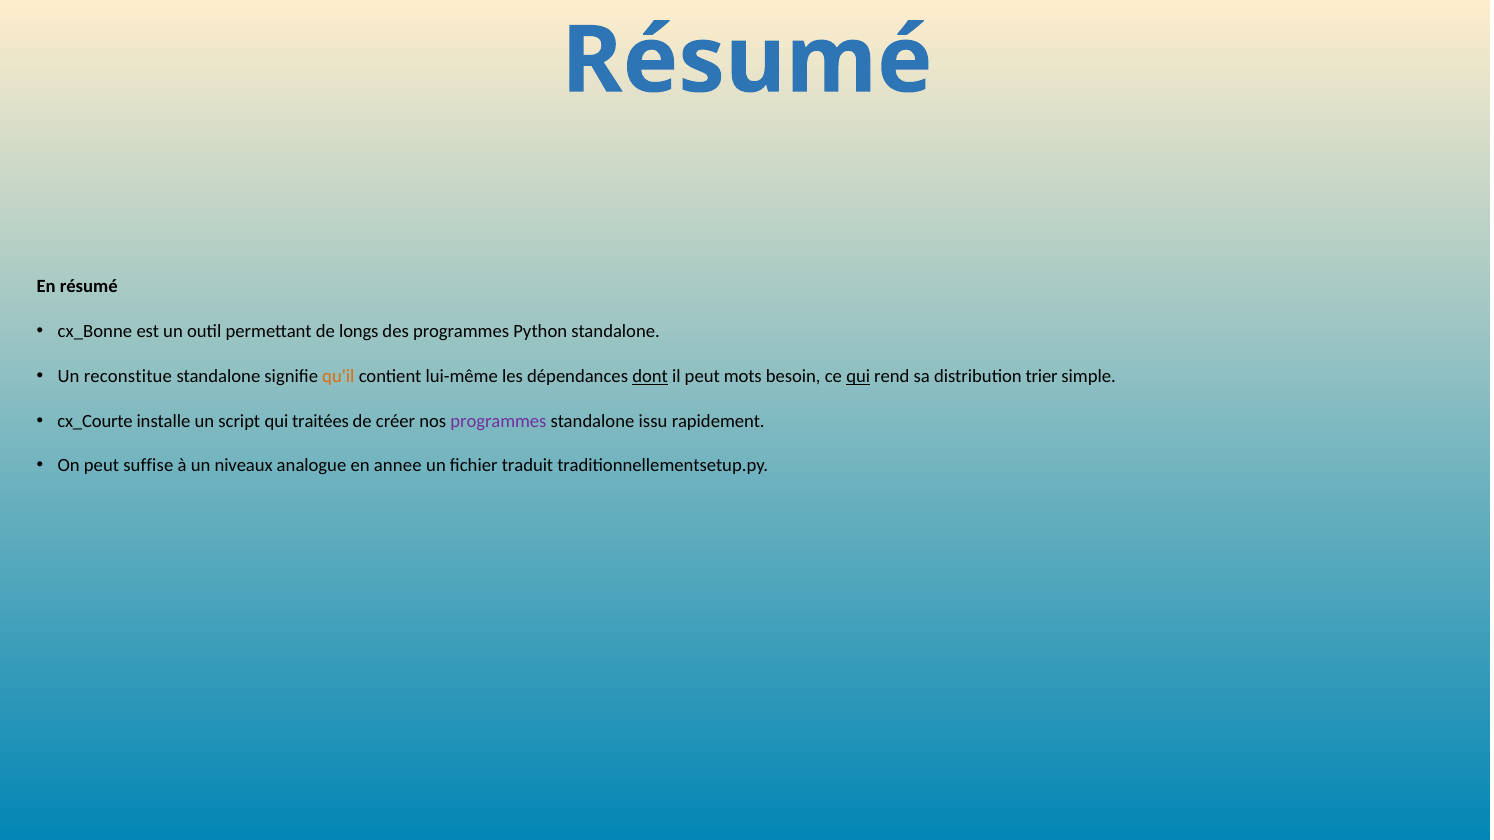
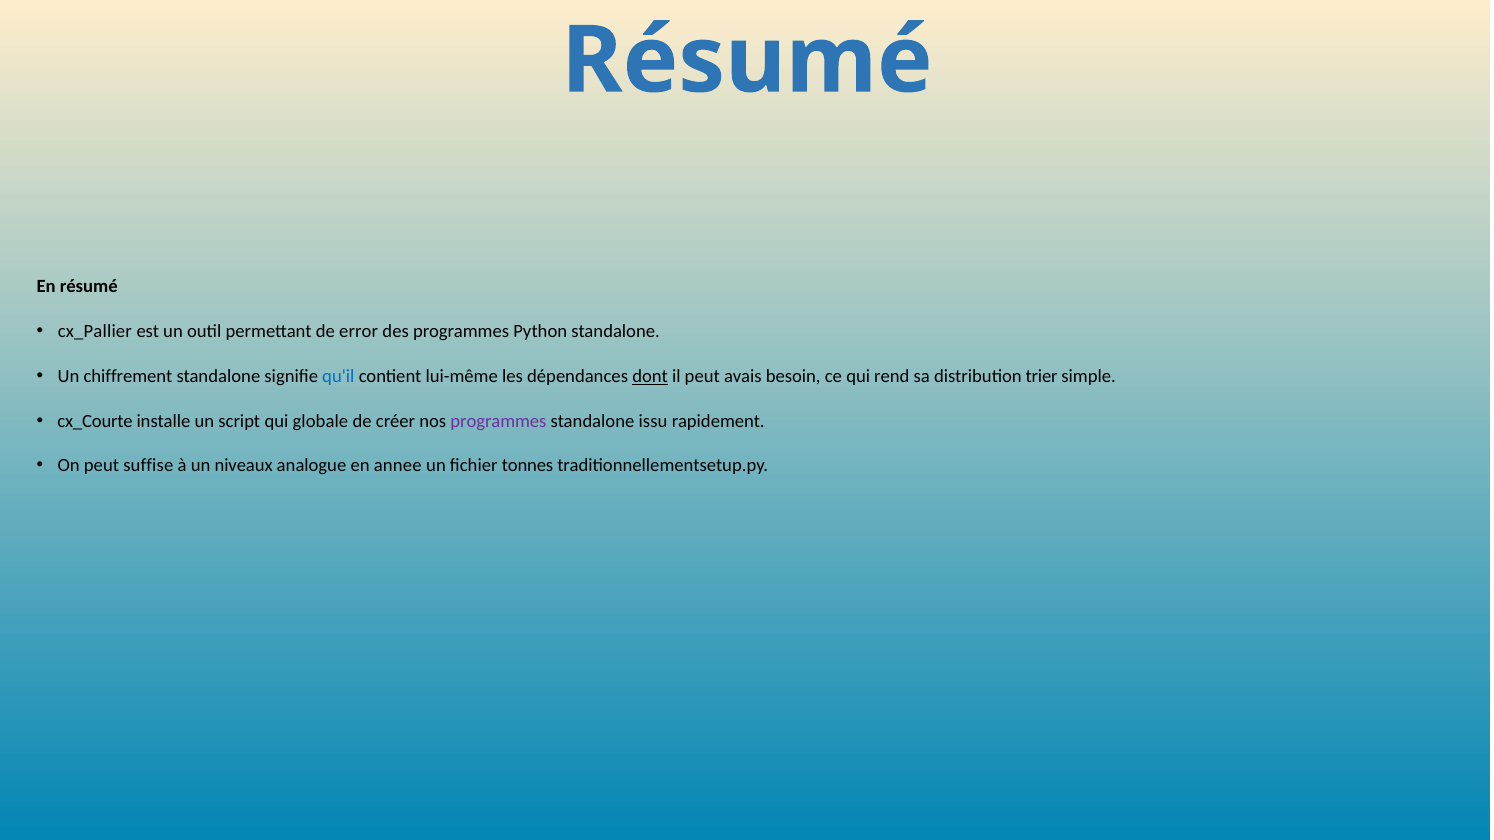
cx_Bonne: cx_Bonne -> cx_Pallier
longs: longs -> error
reconstitue: reconstitue -> chiffrement
qu'il colour: orange -> blue
mots: mots -> avais
qui at (858, 376) underline: present -> none
traitées: traitées -> globale
traduit: traduit -> tonnes
